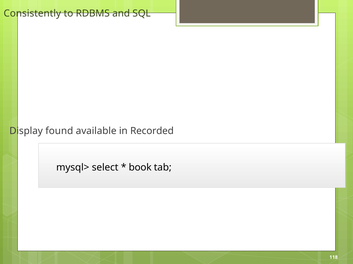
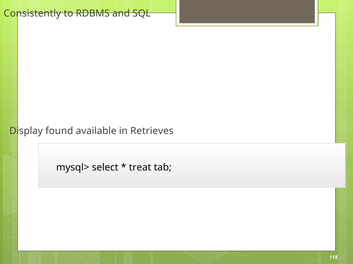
Recorded: Recorded -> Retrieves
book: book -> treat
